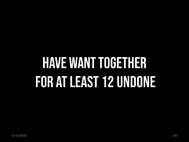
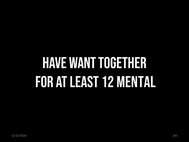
UNDONE: UNDONE -> MENTAL
